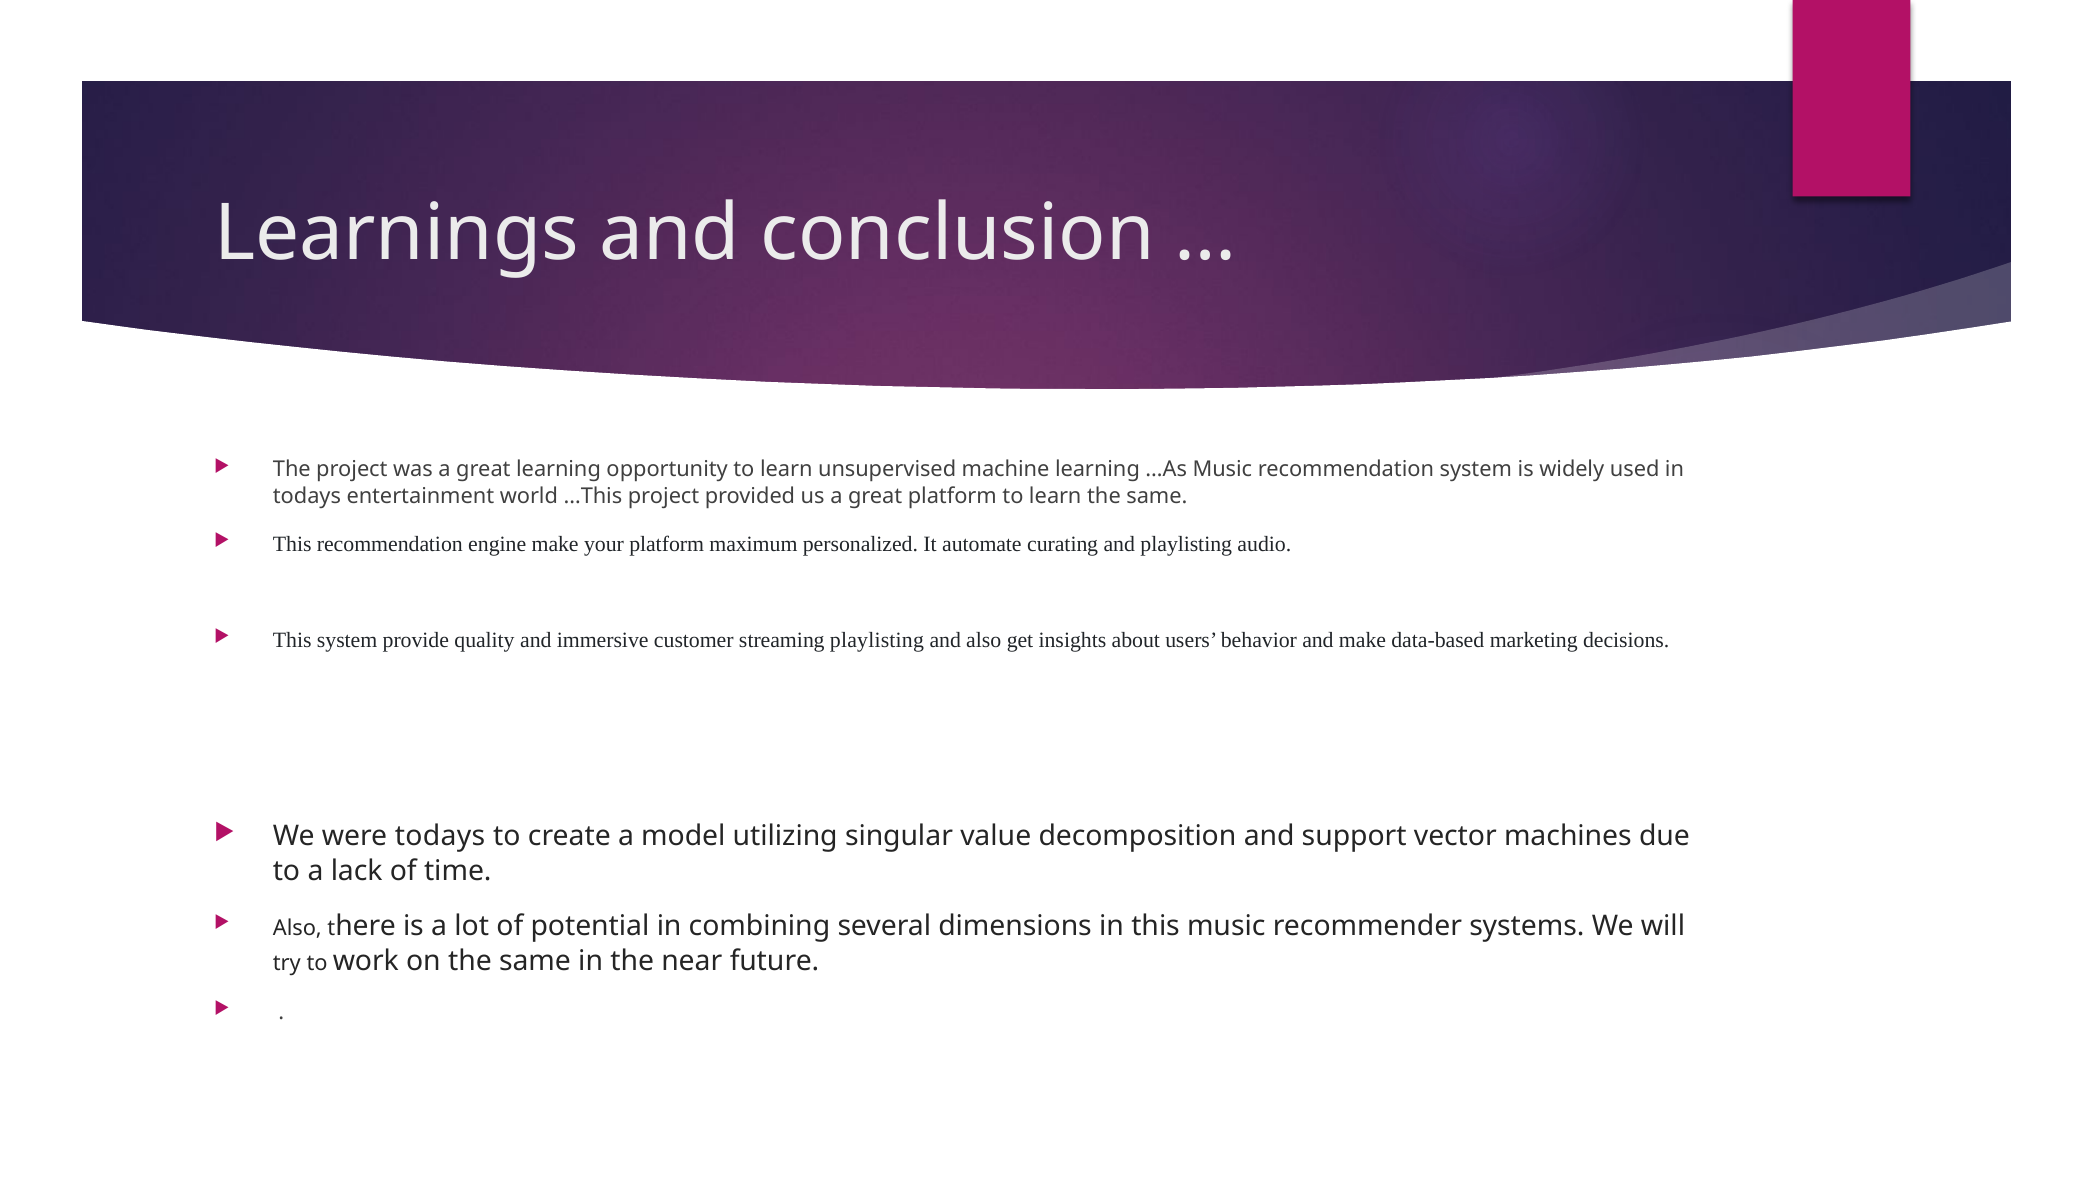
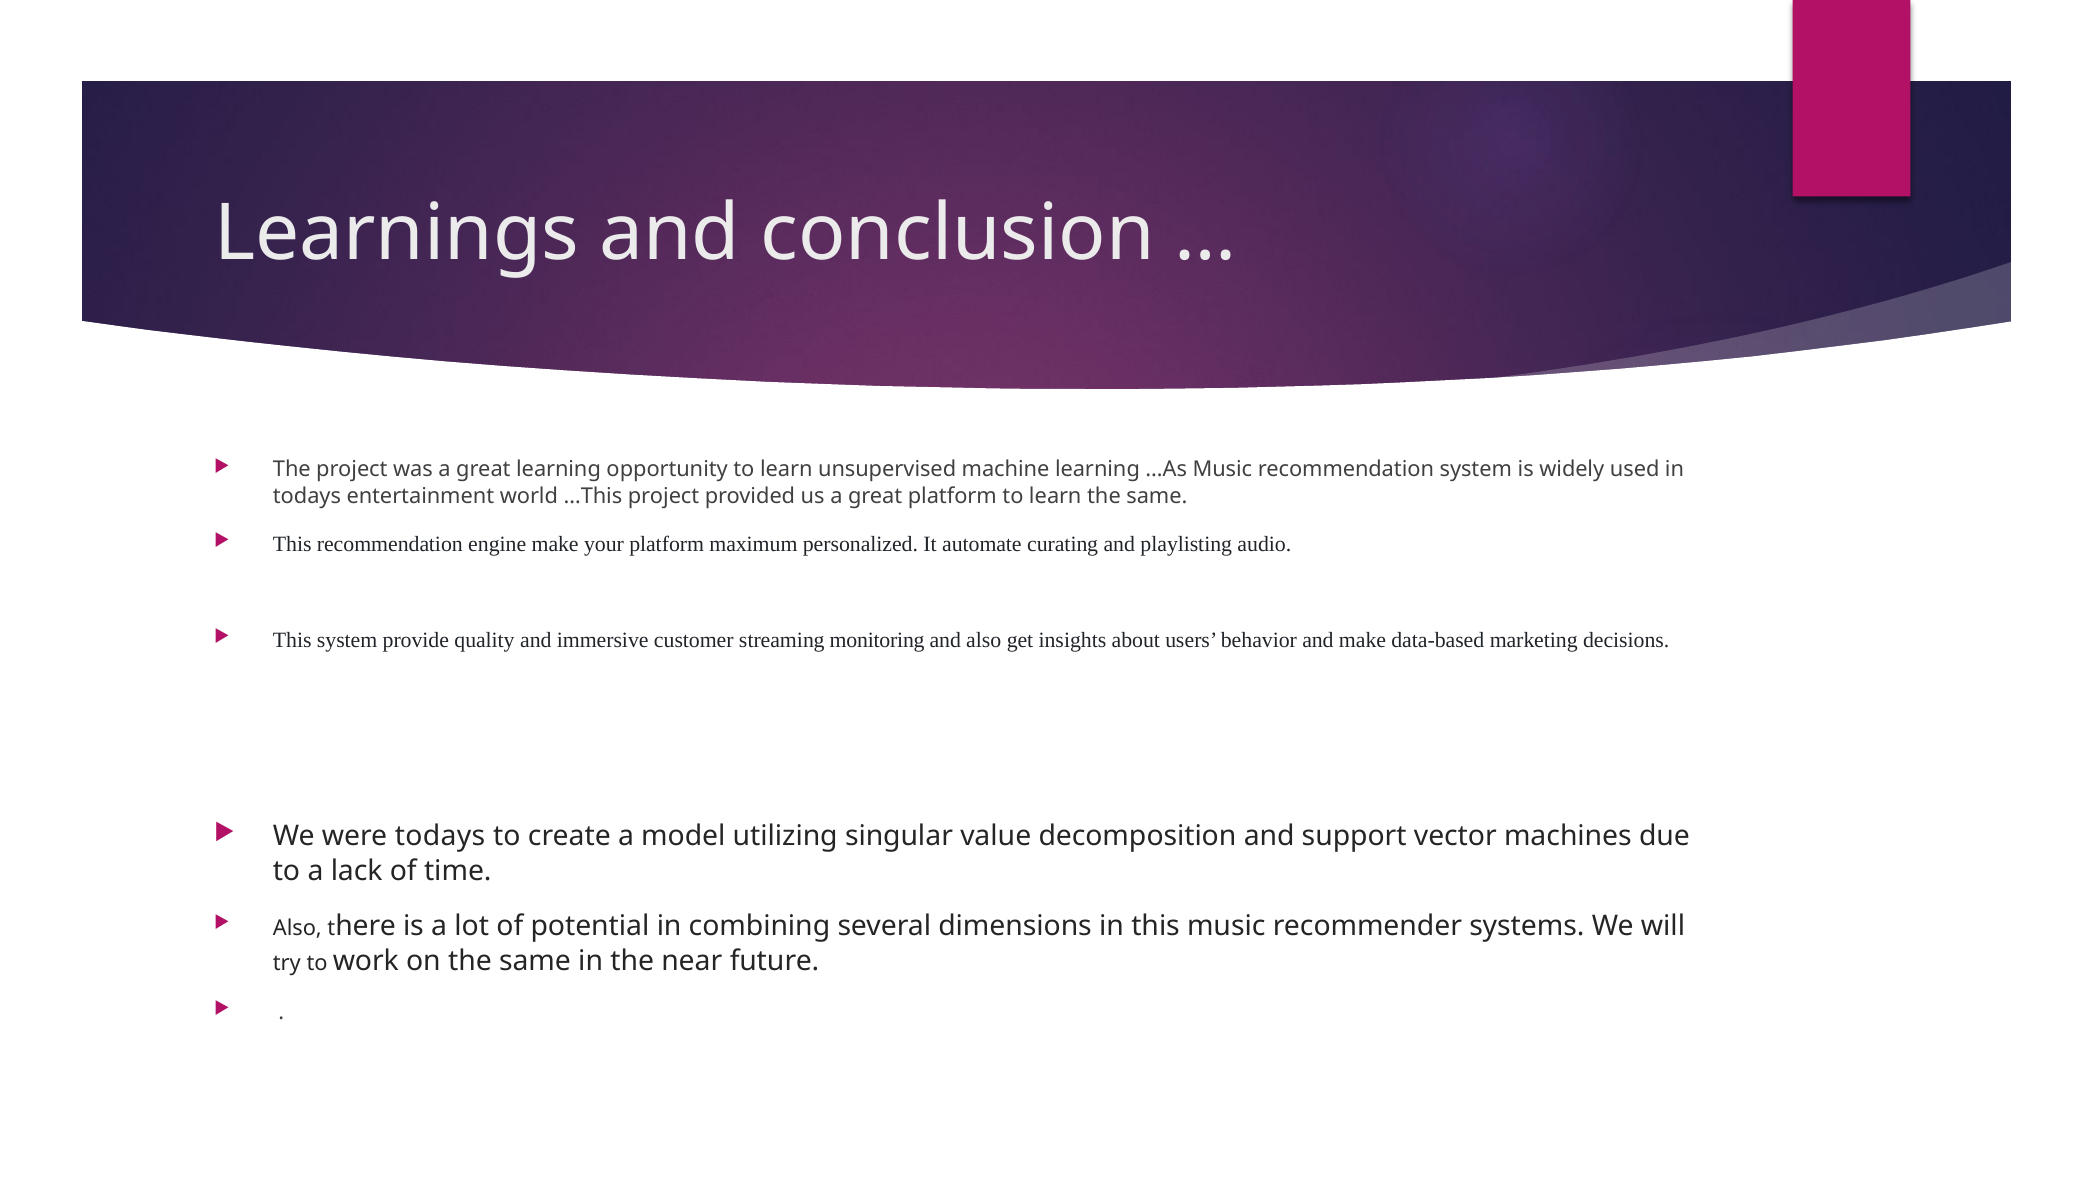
streaming playlisting: playlisting -> monitoring
